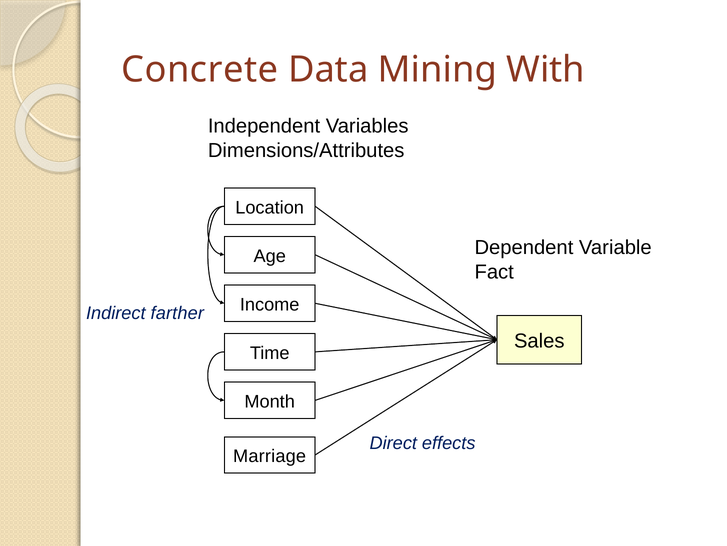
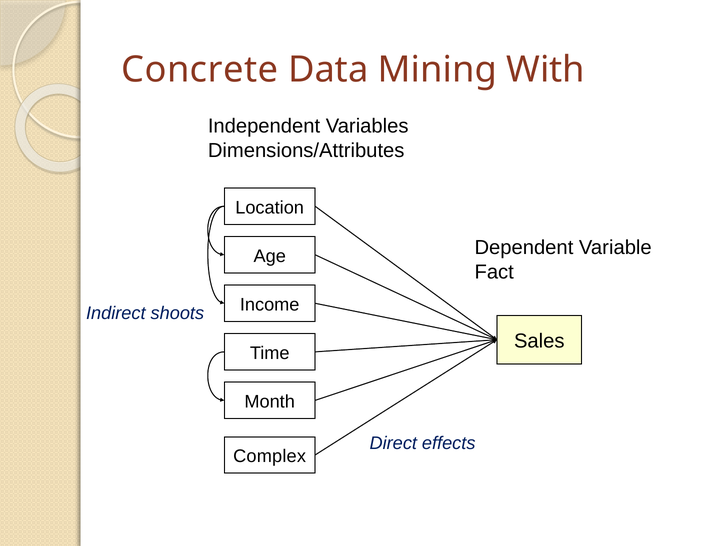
farther: farther -> shoots
Marriage: Marriage -> Complex
